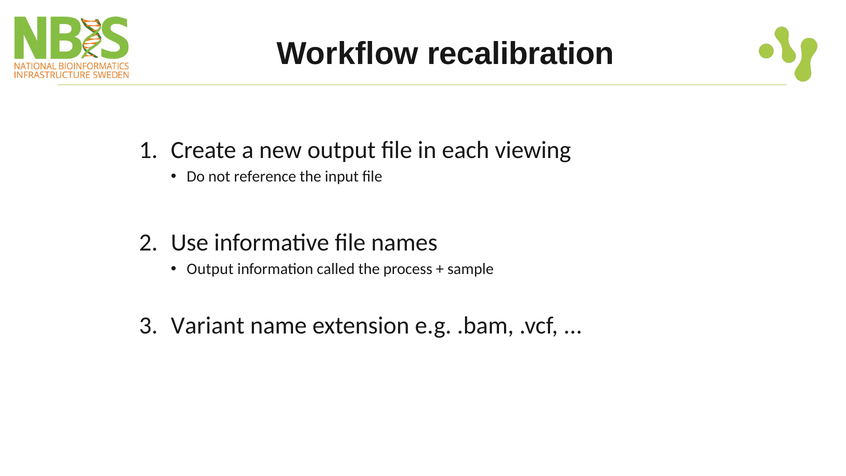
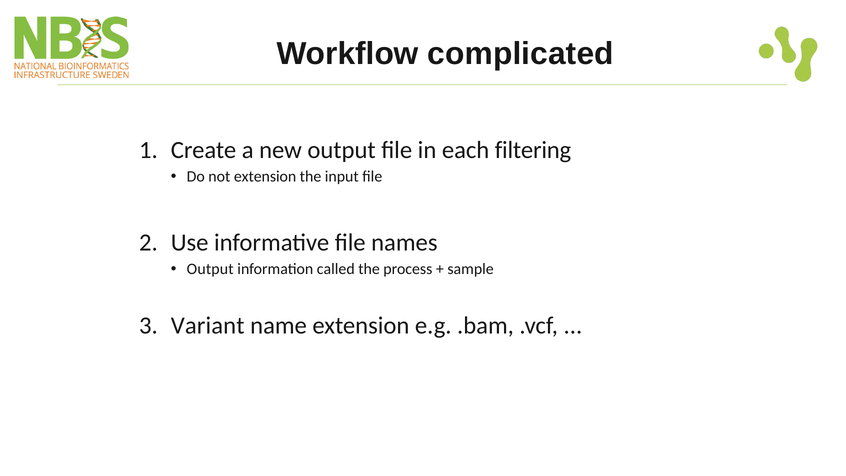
recalibration: recalibration -> complicated
viewing: viewing -> filtering
not reference: reference -> extension
